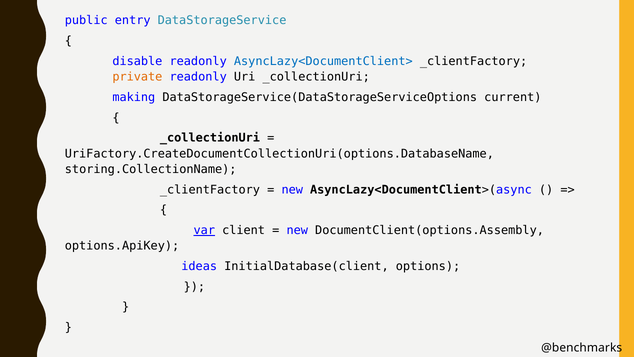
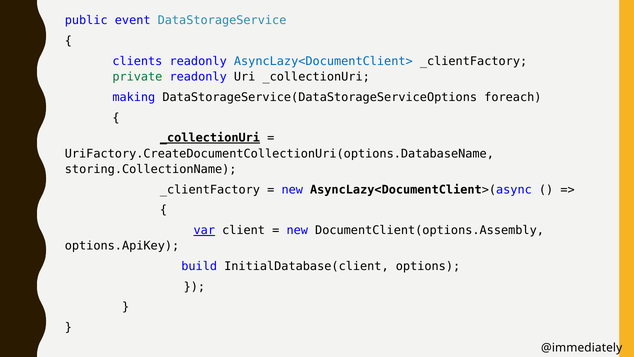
entry: entry -> event
disable: disable -> clients
private colour: orange -> green
current: current -> foreach
_collectionUri at (210, 138) underline: none -> present
ideas: ideas -> build
@benchmarks: @benchmarks -> @immediately
